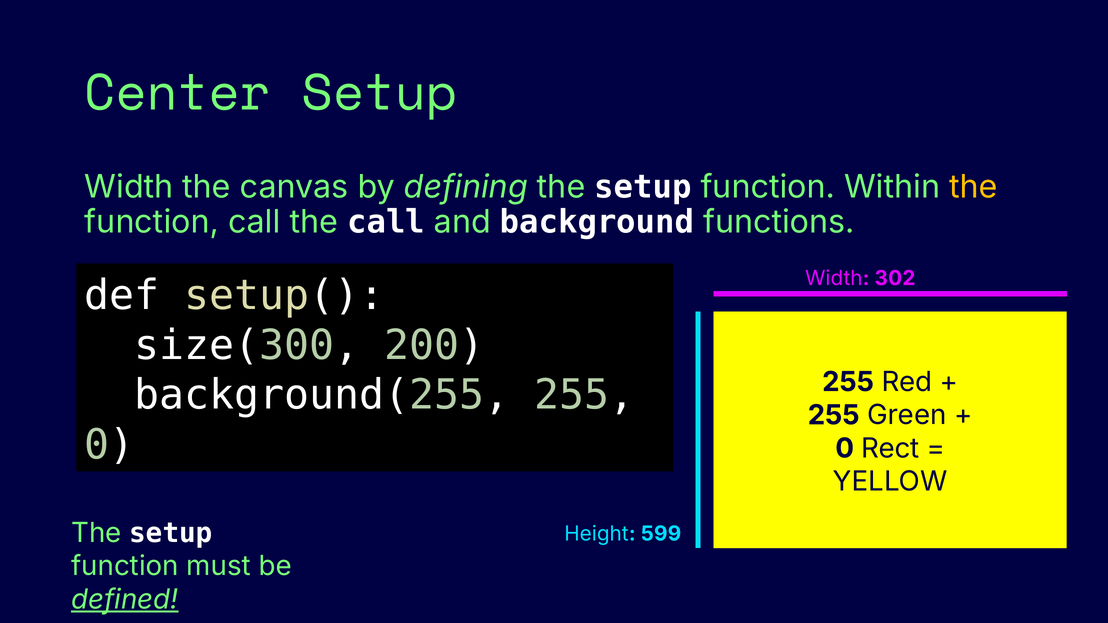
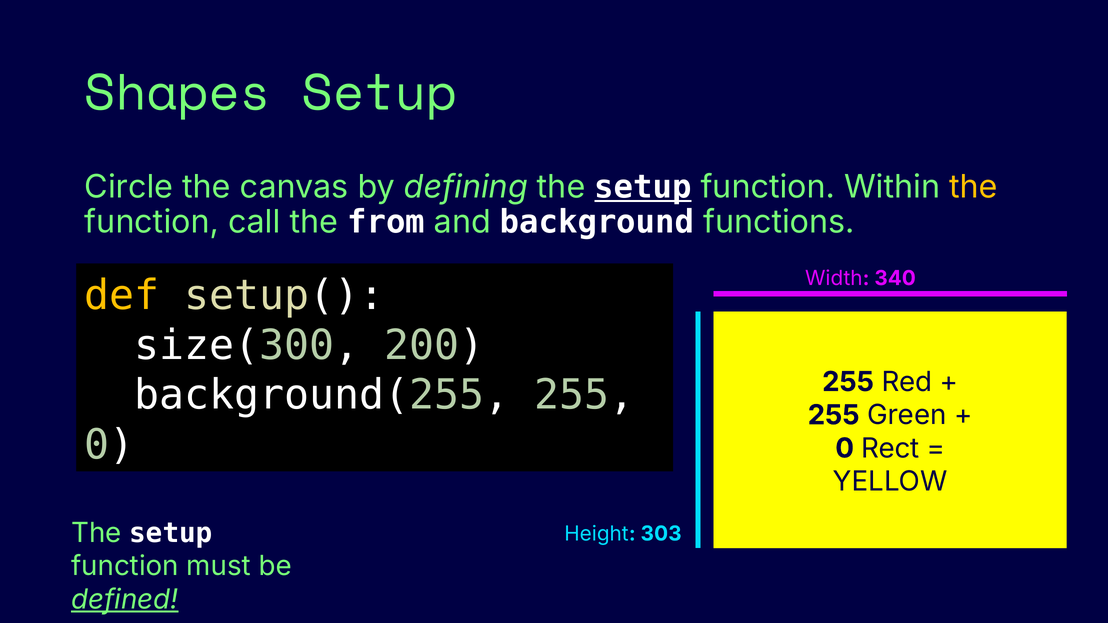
Center: Center -> Shapes
Width at (129, 187): Width -> Circle
setup at (643, 187) underline: none -> present
the call: call -> from
302: 302 -> 340
def colour: white -> yellow
599: 599 -> 303
